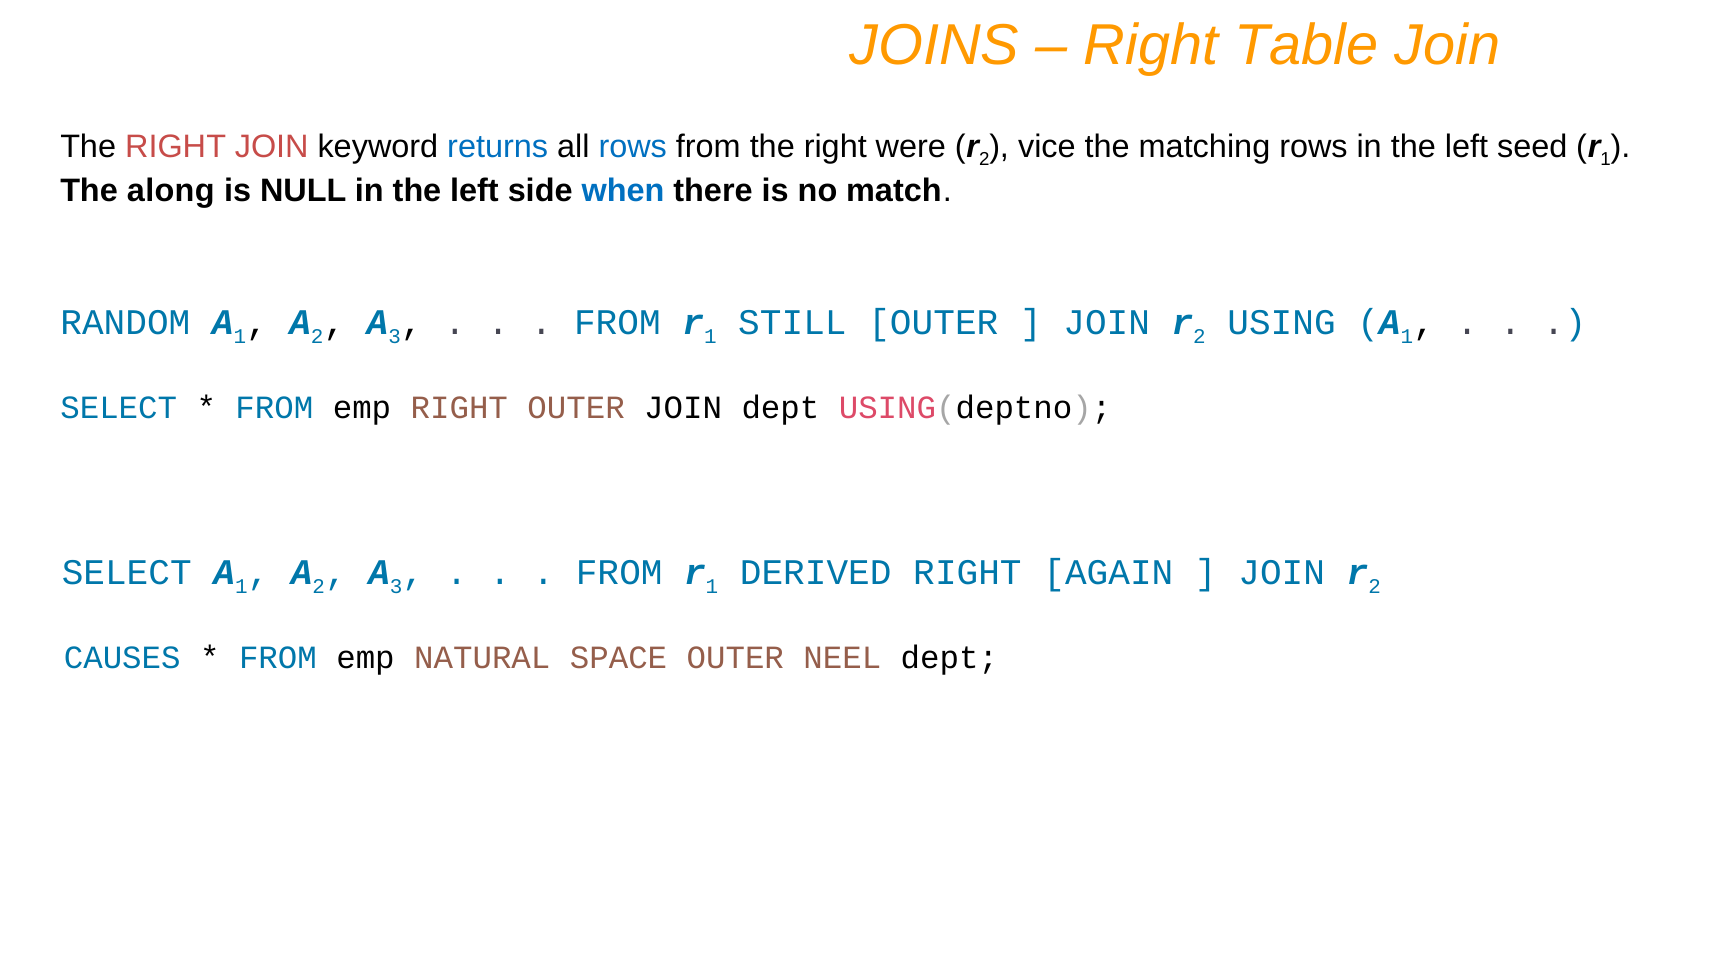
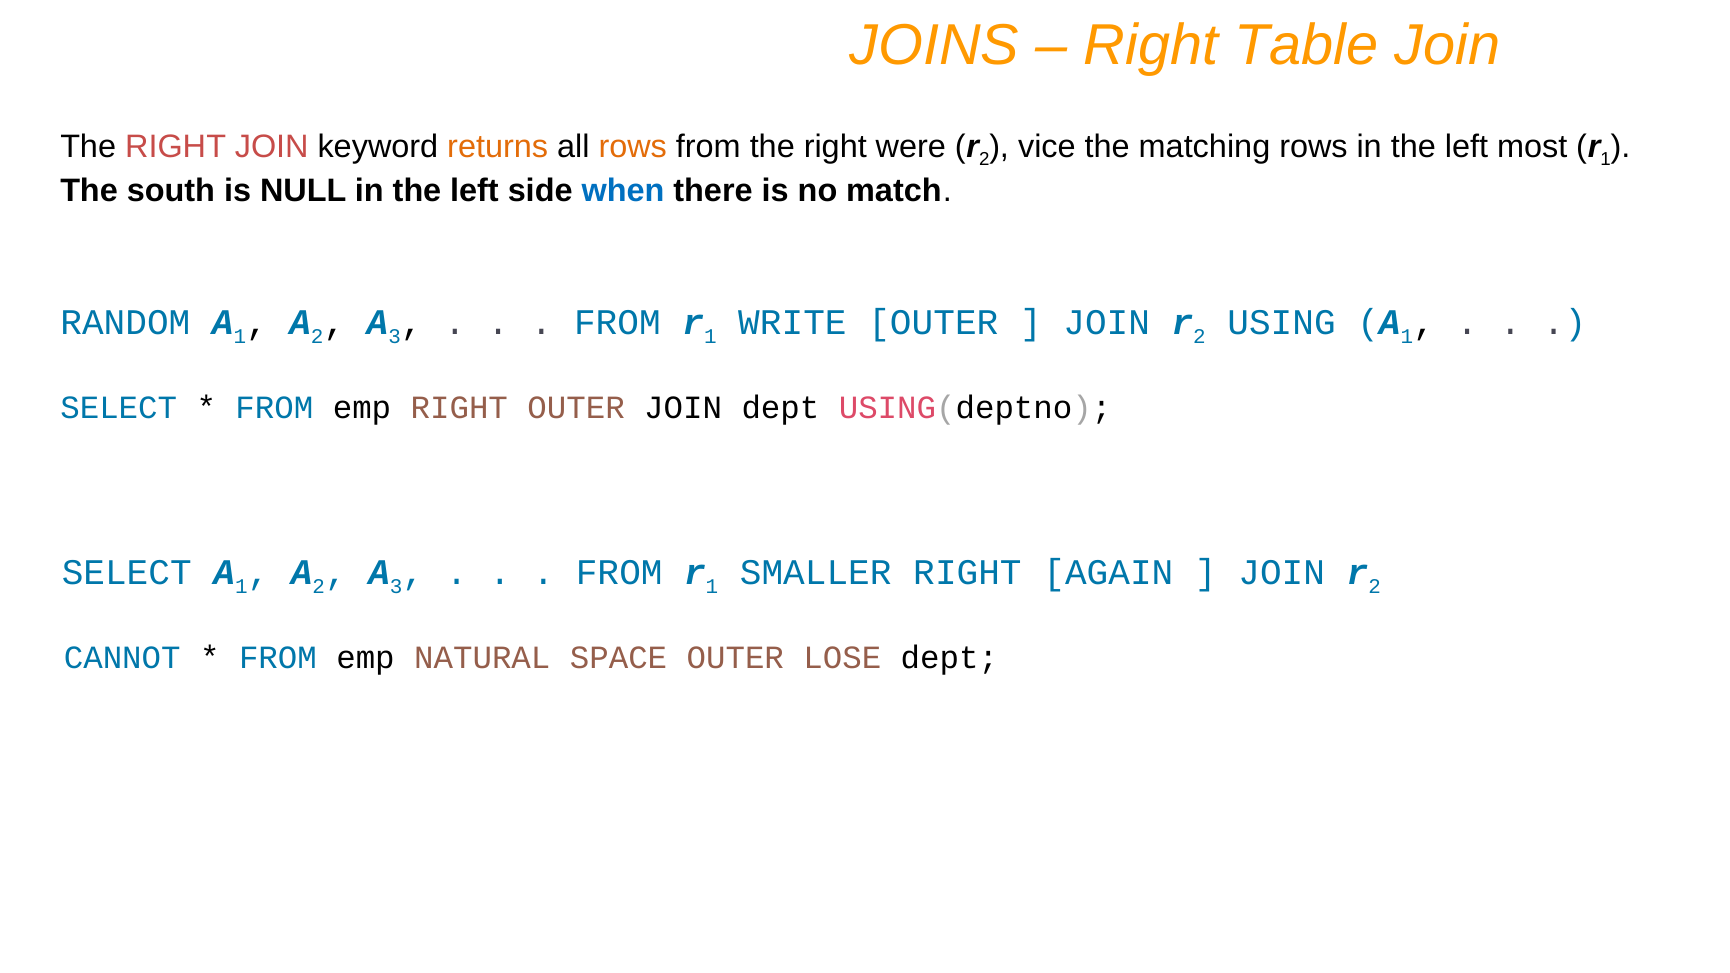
returns colour: blue -> orange
rows at (633, 147) colour: blue -> orange
seed: seed -> most
along: along -> south
STILL: STILL -> WRITE
DERIVED: DERIVED -> SMALLER
CAUSES: CAUSES -> CANNOT
NEEL: NEEL -> LOSE
